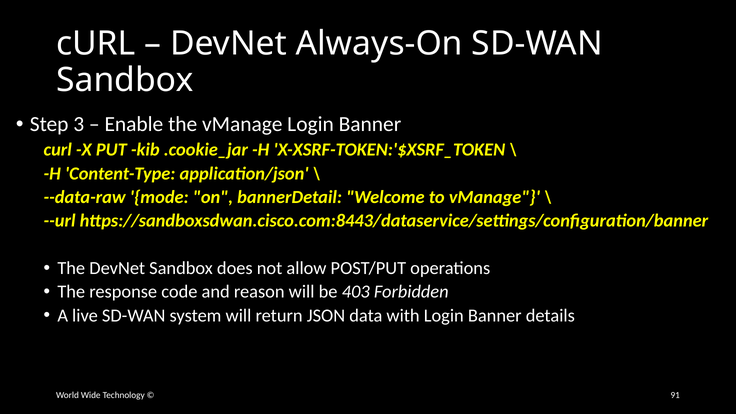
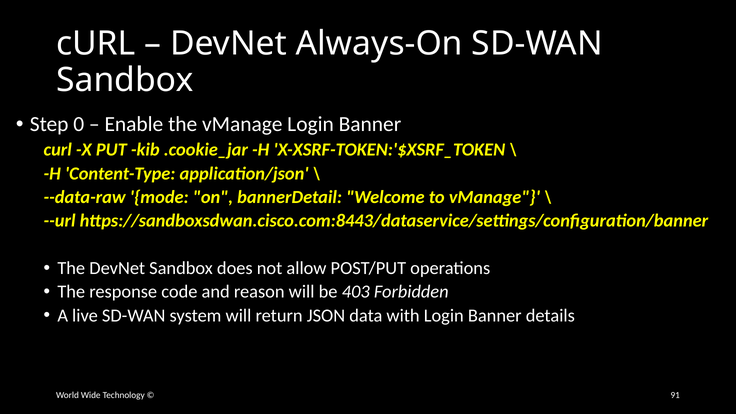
3: 3 -> 0
